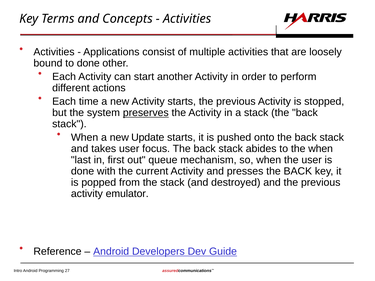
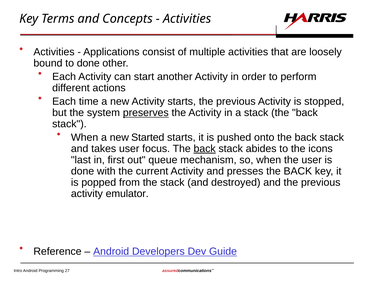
Update: Update -> Started
back at (205, 149) underline: none -> present
the when: when -> icons
